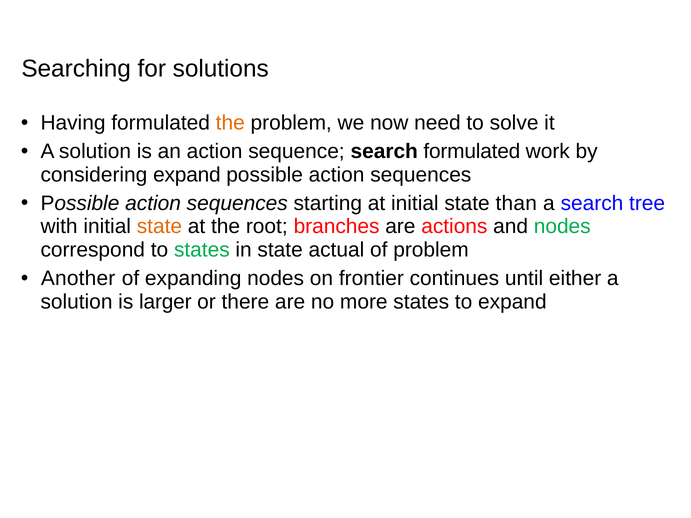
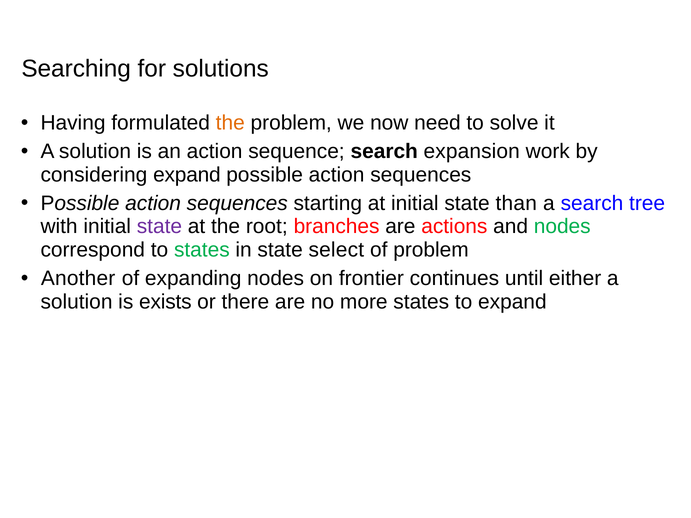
search formulated: formulated -> expansion
state at (159, 227) colour: orange -> purple
actual: actual -> select
larger: larger -> exists
